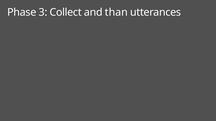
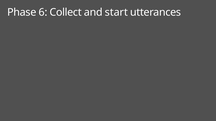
3: 3 -> 6
than: than -> start
